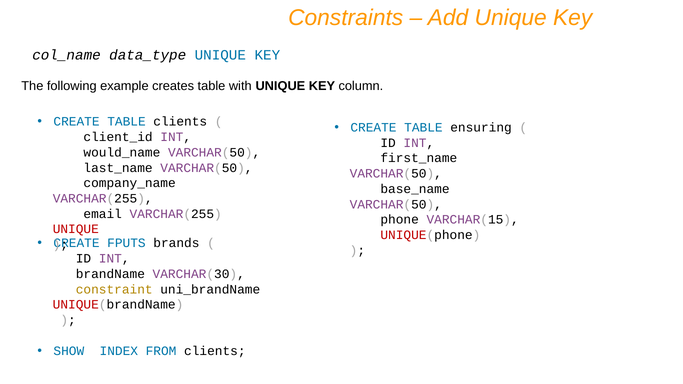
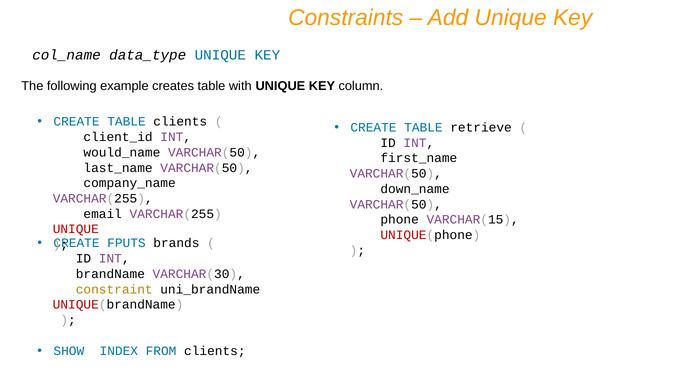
ensuring: ensuring -> retrieve
base_name: base_name -> down_name
